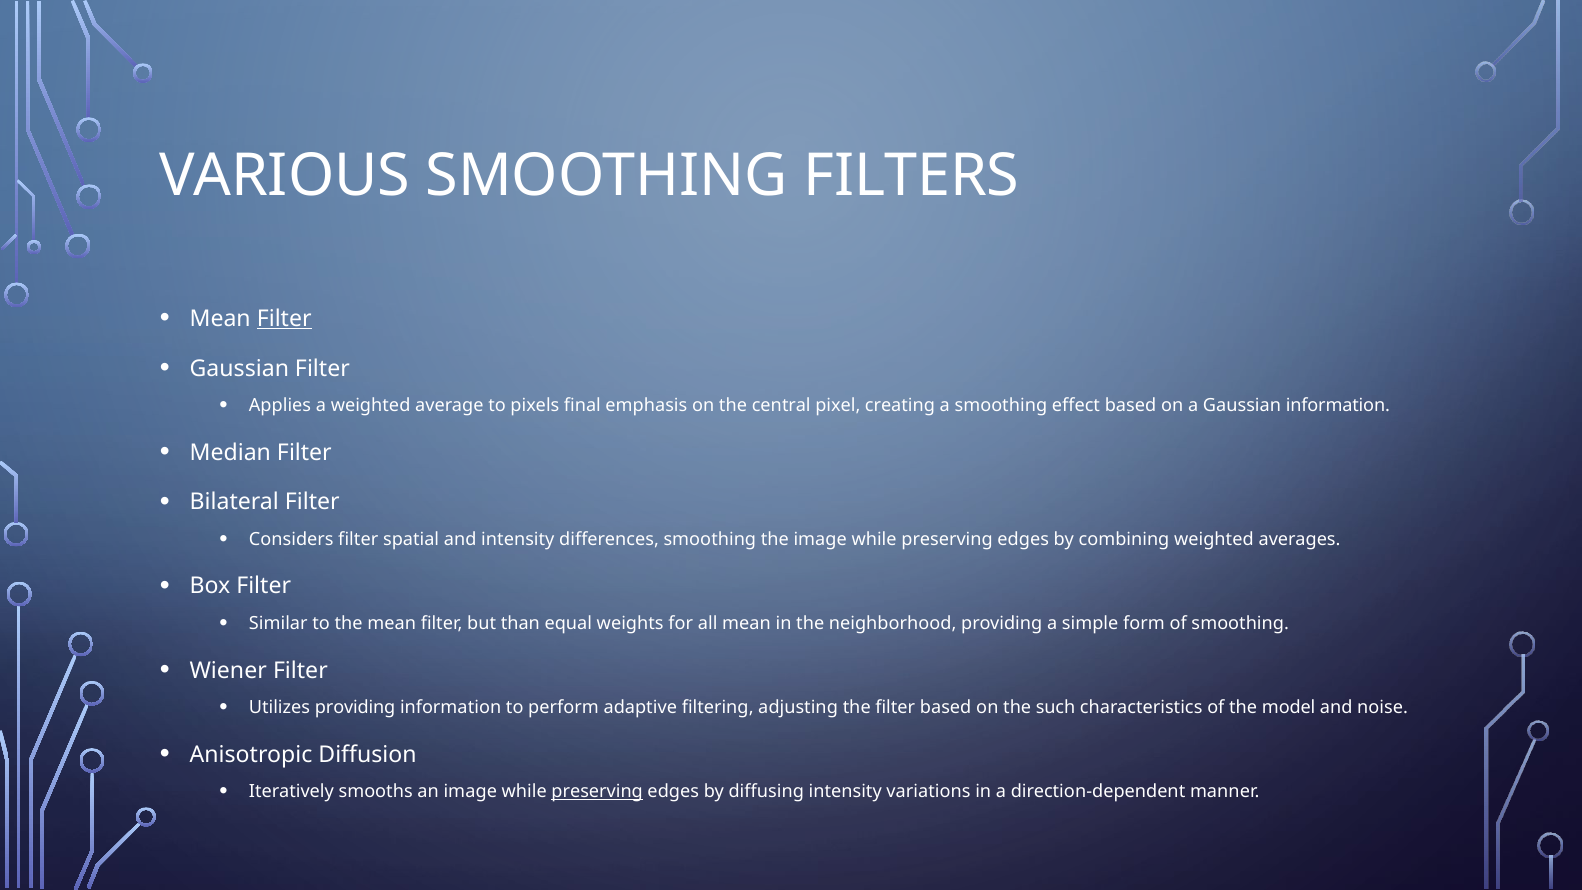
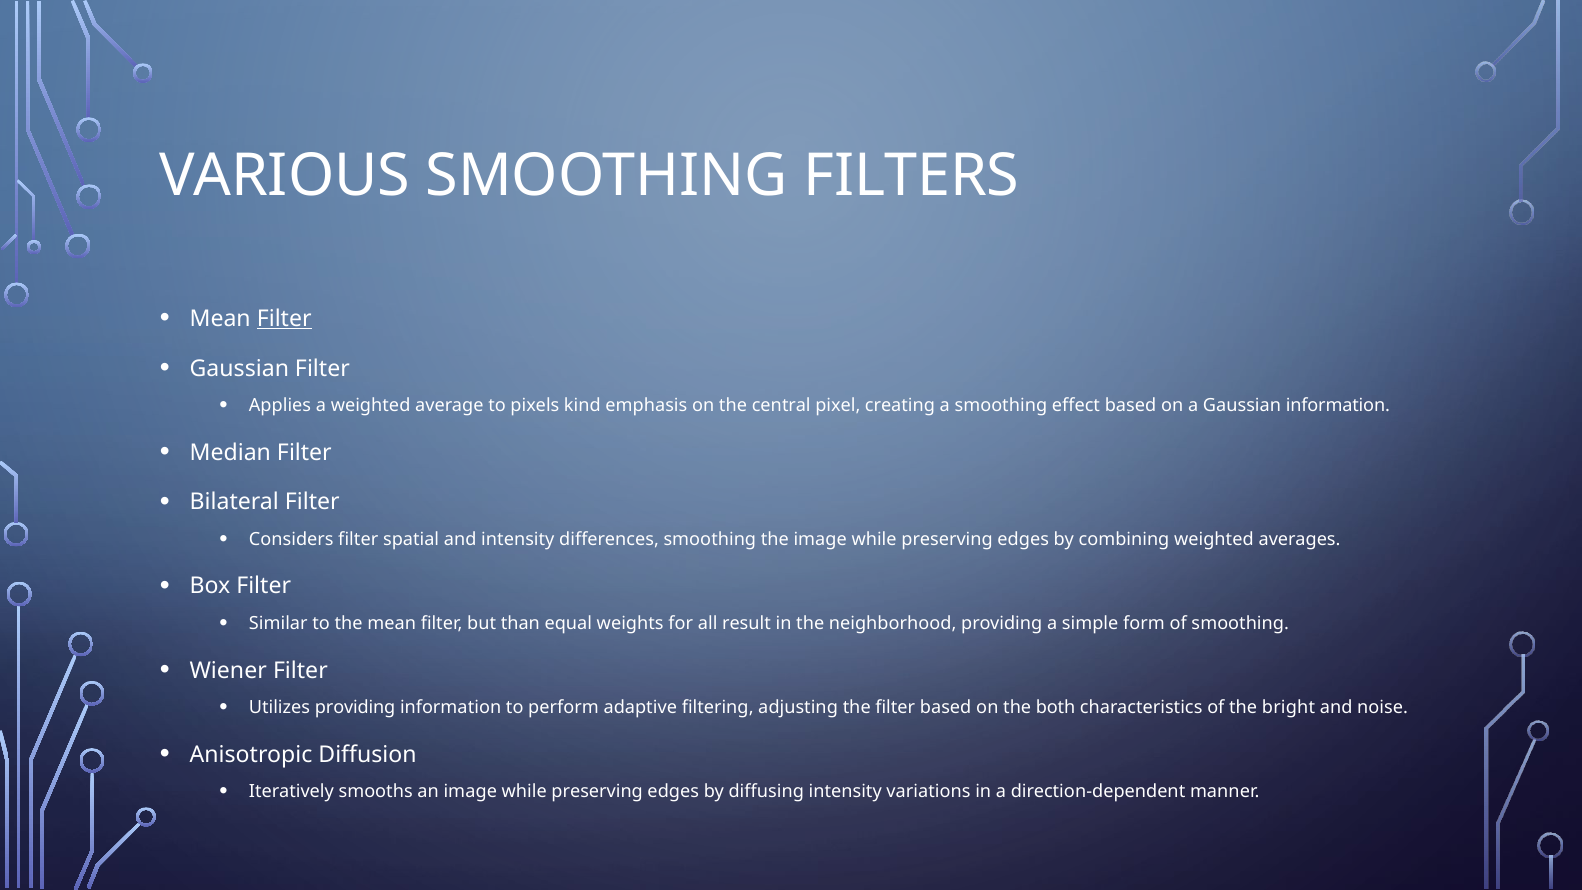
final: final -> kind
all mean: mean -> result
such: such -> both
model: model -> bright
preserving at (597, 791) underline: present -> none
